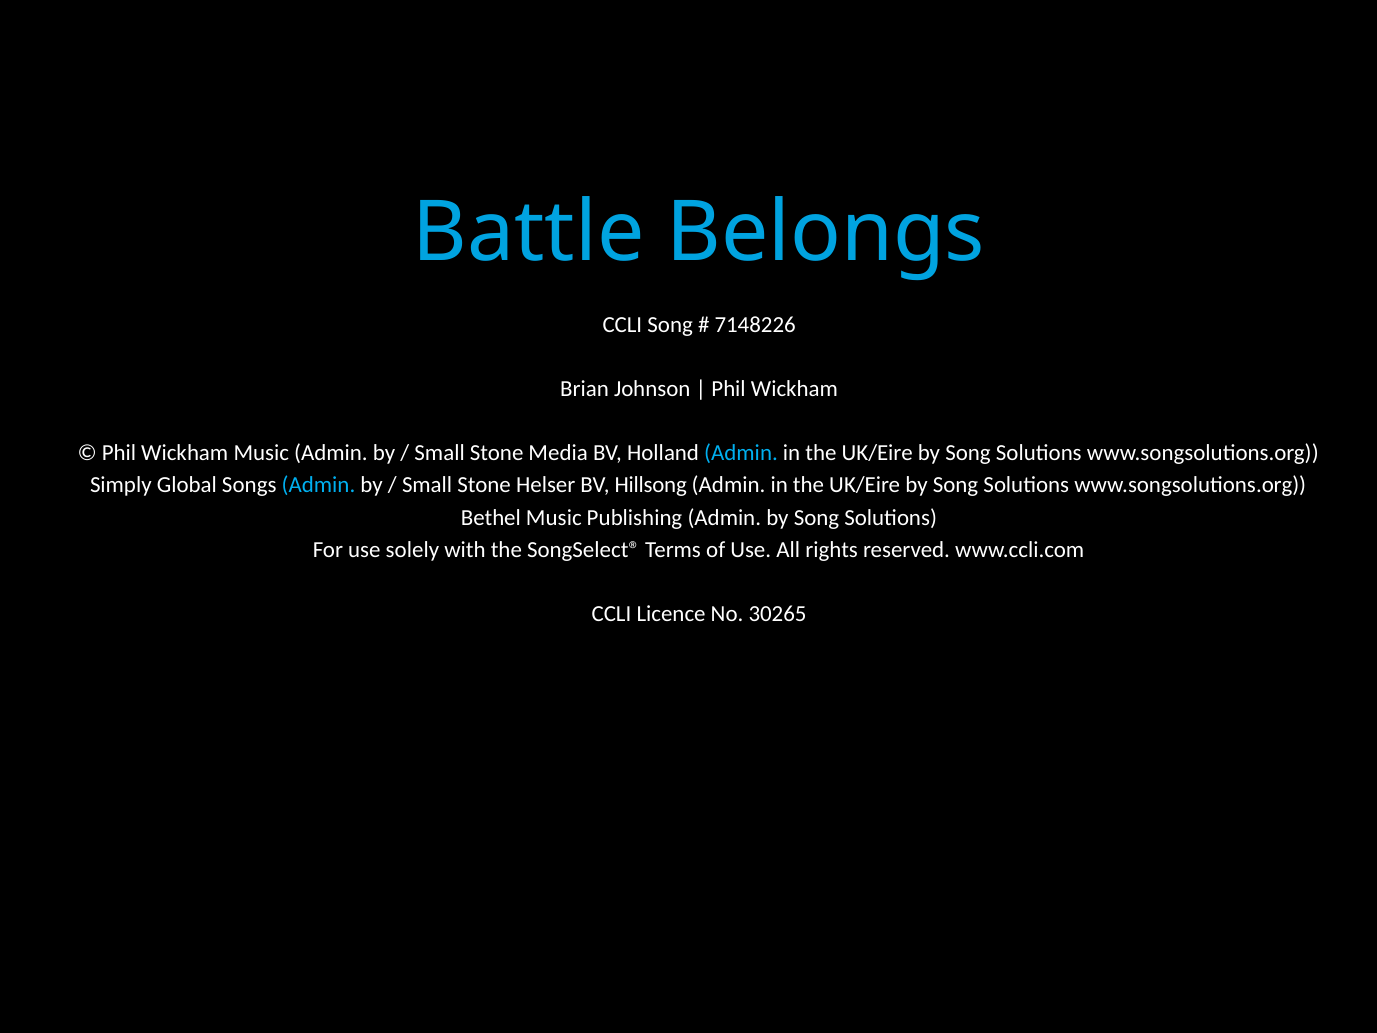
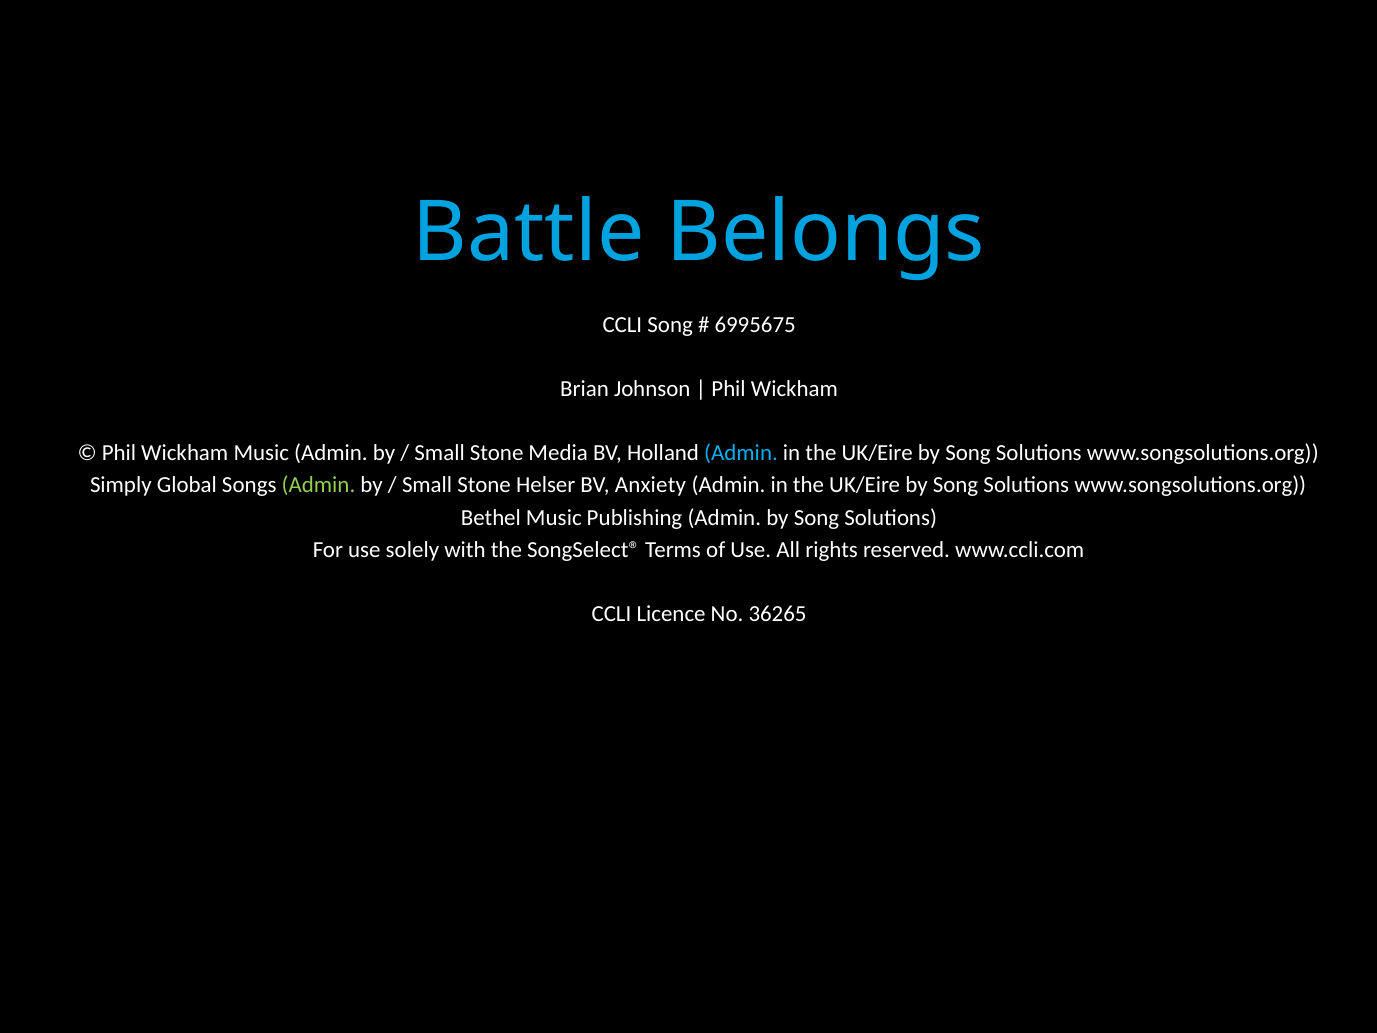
7148226: 7148226 -> 6995675
Admin at (318, 485) colour: light blue -> light green
Hillsong: Hillsong -> Anxiety
30265: 30265 -> 36265
